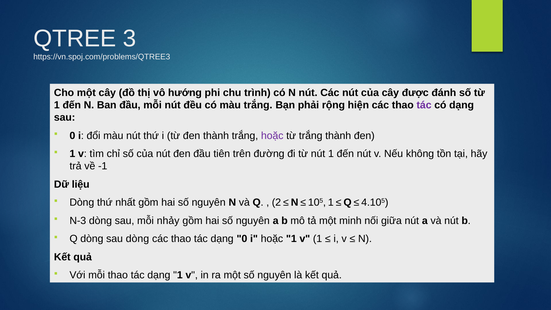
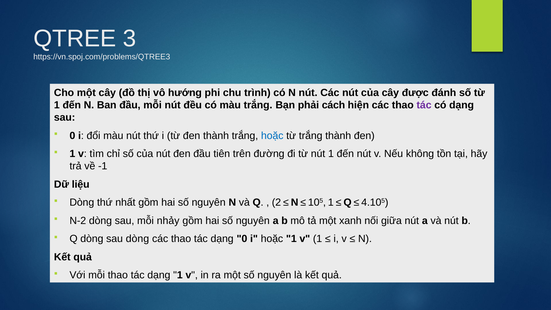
rộng: rộng -> cách
hoặc at (272, 136) colour: purple -> blue
N-3: N-3 -> N-2
minh: minh -> xanh
